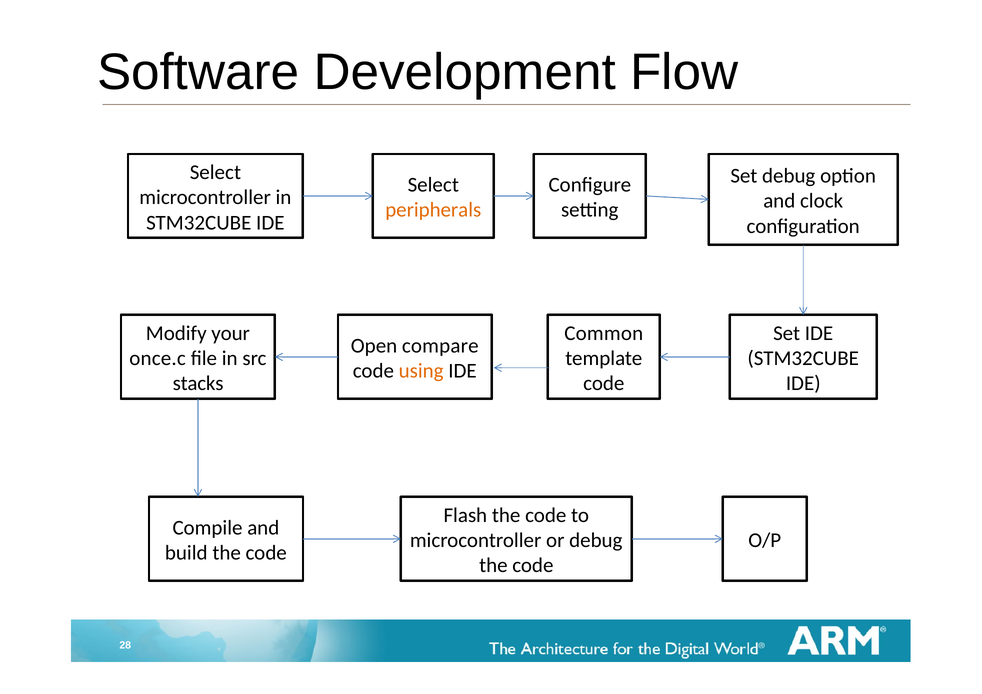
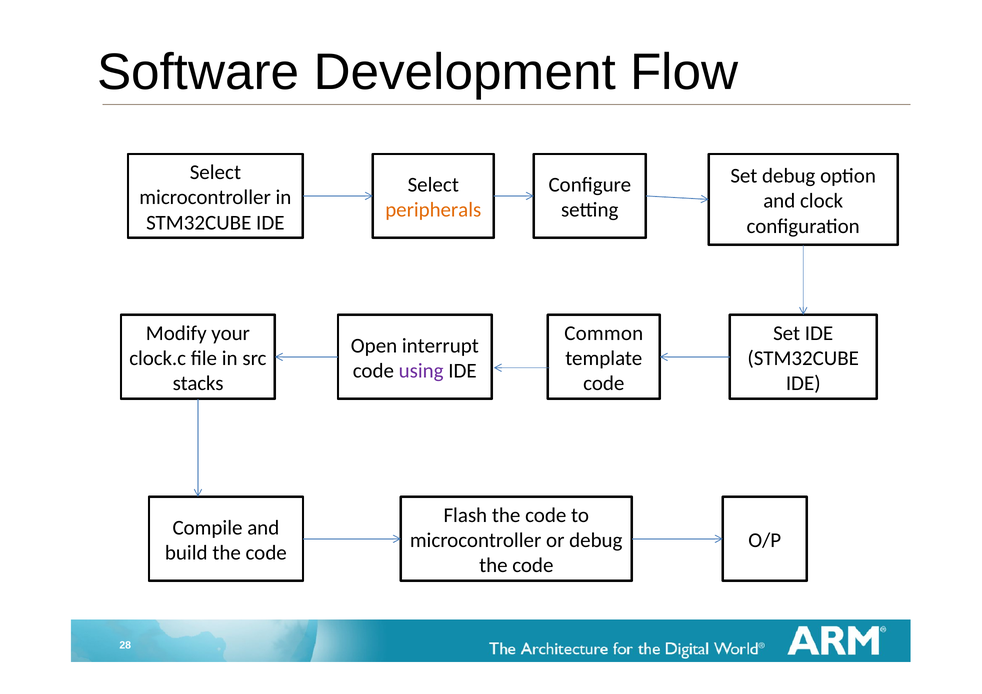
compare: compare -> interrupt
once.c: once.c -> clock.c
using colour: orange -> purple
